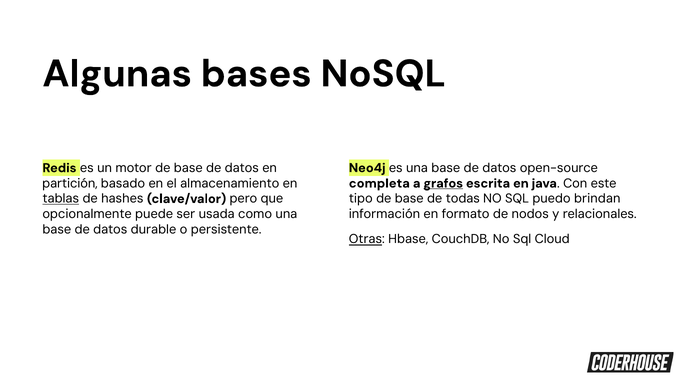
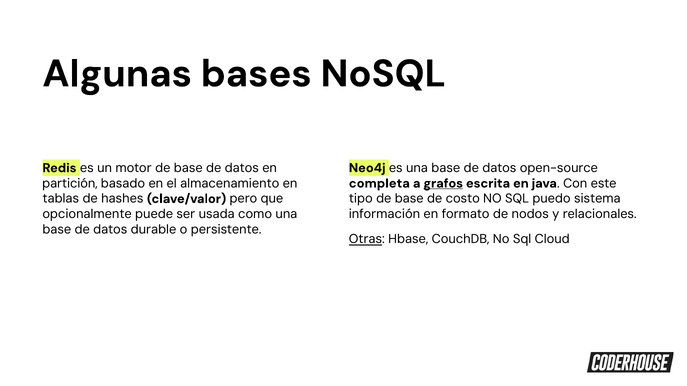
tablas underline: present -> none
todas: todas -> costo
brindan: brindan -> sistema
